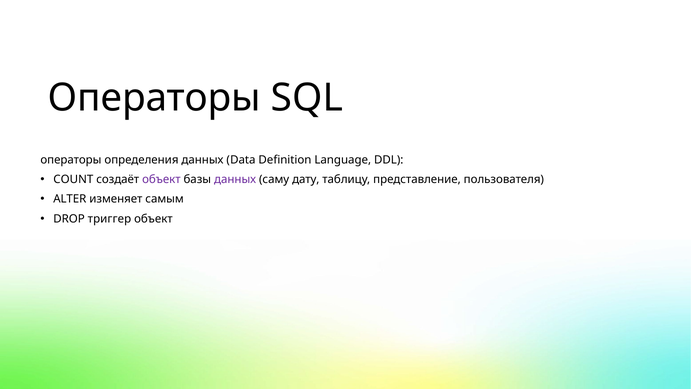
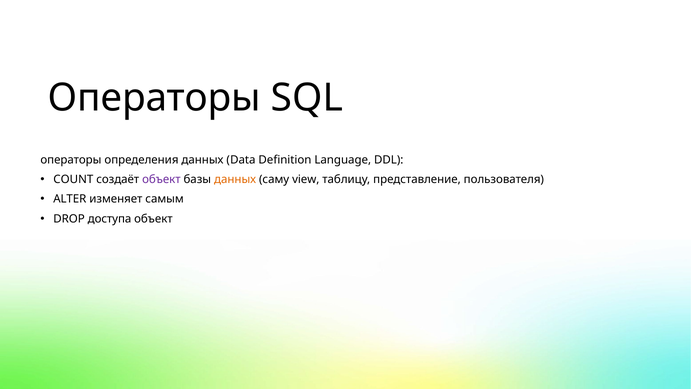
данных at (235, 179) colour: purple -> orange
дату: дату -> view
триггер: триггер -> доступа
